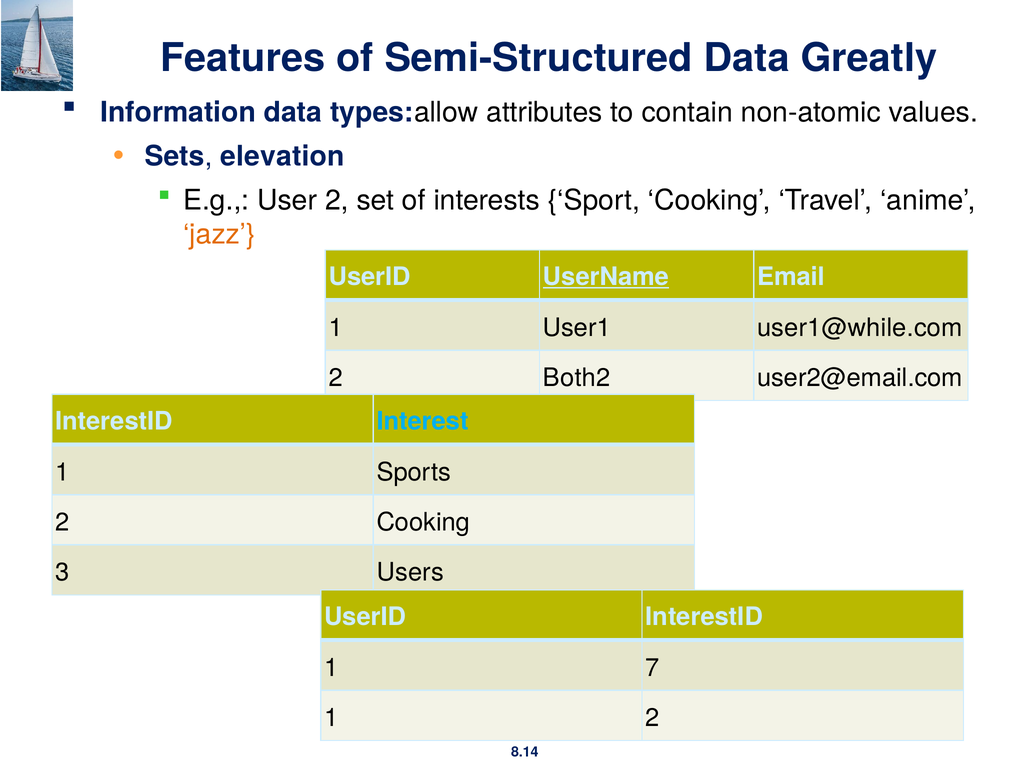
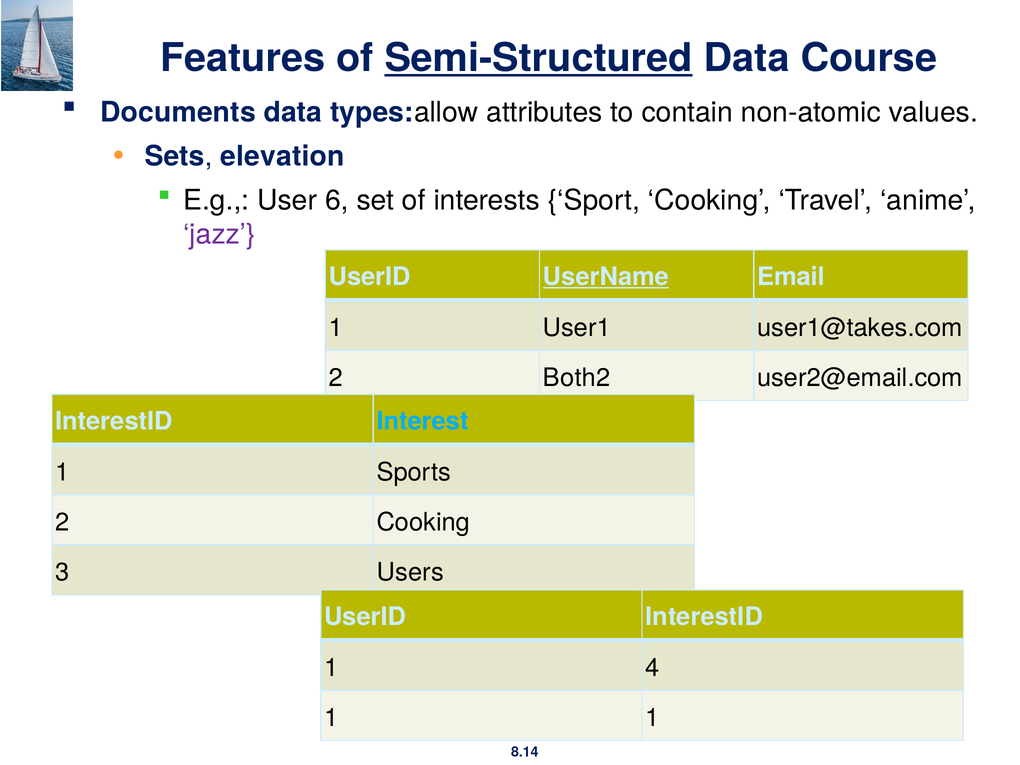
Semi-Structured underline: none -> present
Greatly: Greatly -> Course
Information: Information -> Documents
User 2: 2 -> 6
jazz colour: orange -> purple
user1@while.com: user1@while.com -> user1@takes.com
7: 7 -> 4
1 2: 2 -> 1
